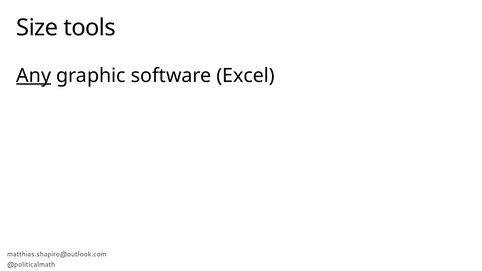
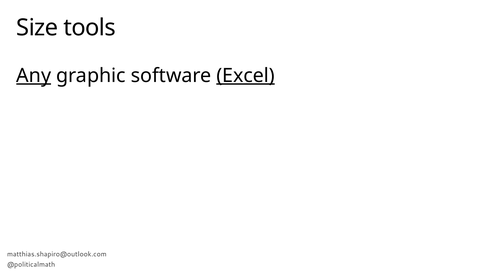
Excel underline: none -> present
